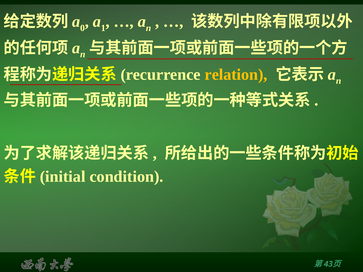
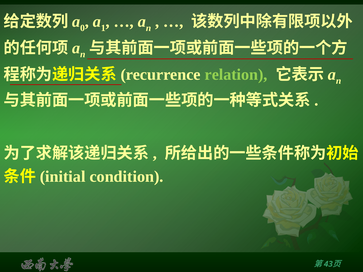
relation colour: yellow -> light green
